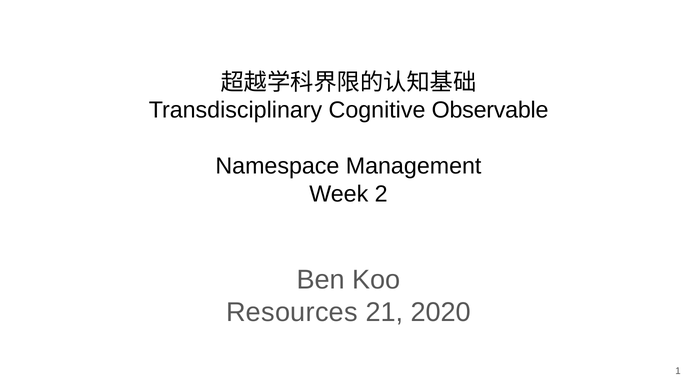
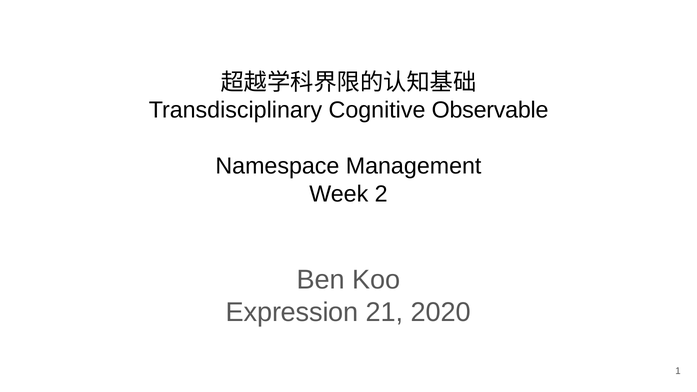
Resources: Resources -> Expression
